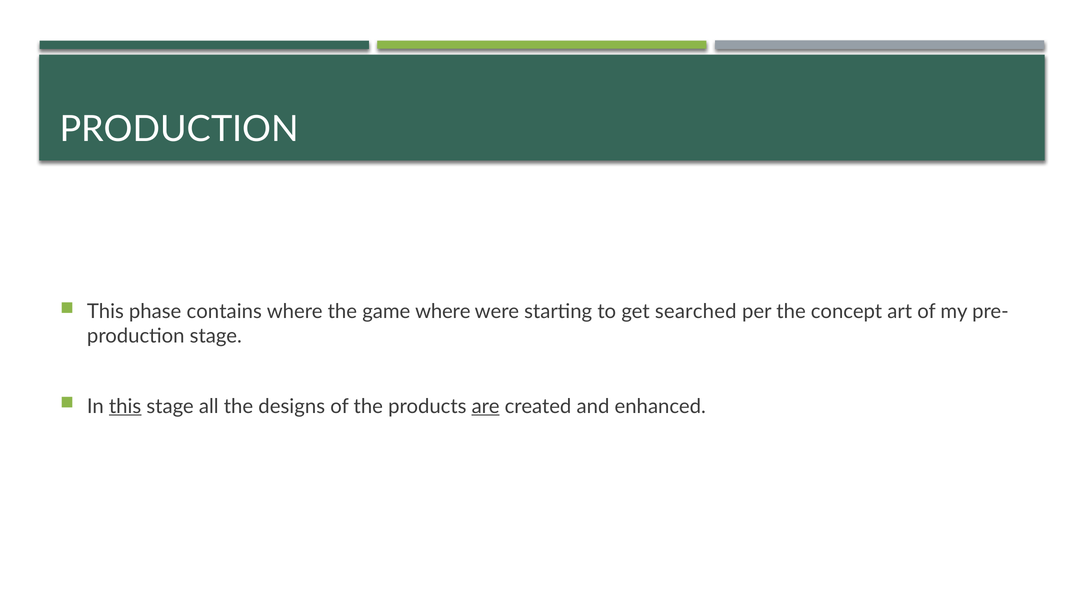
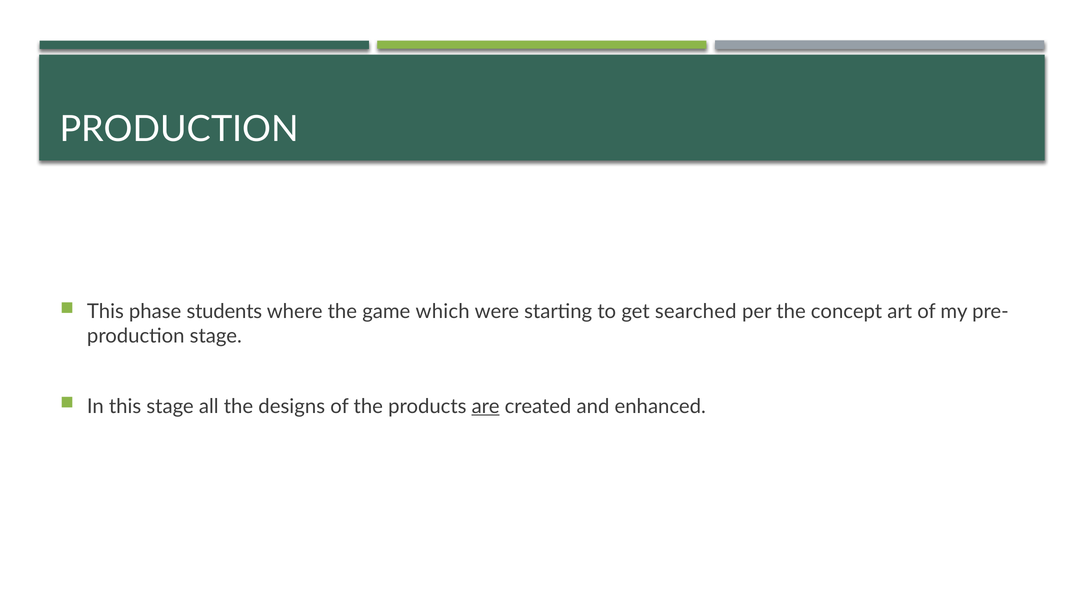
contains: contains -> students
game where: where -> which
this at (125, 406) underline: present -> none
